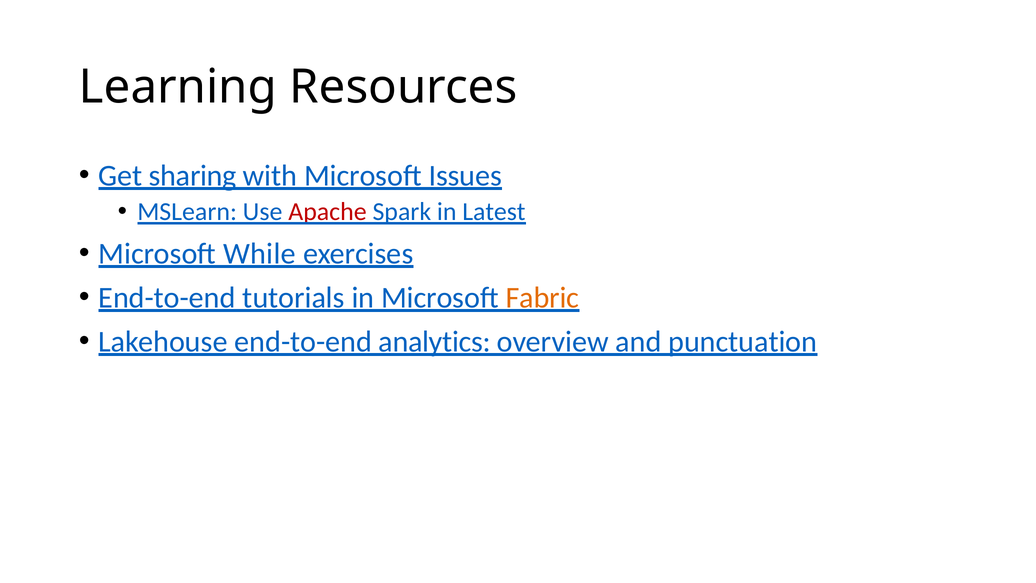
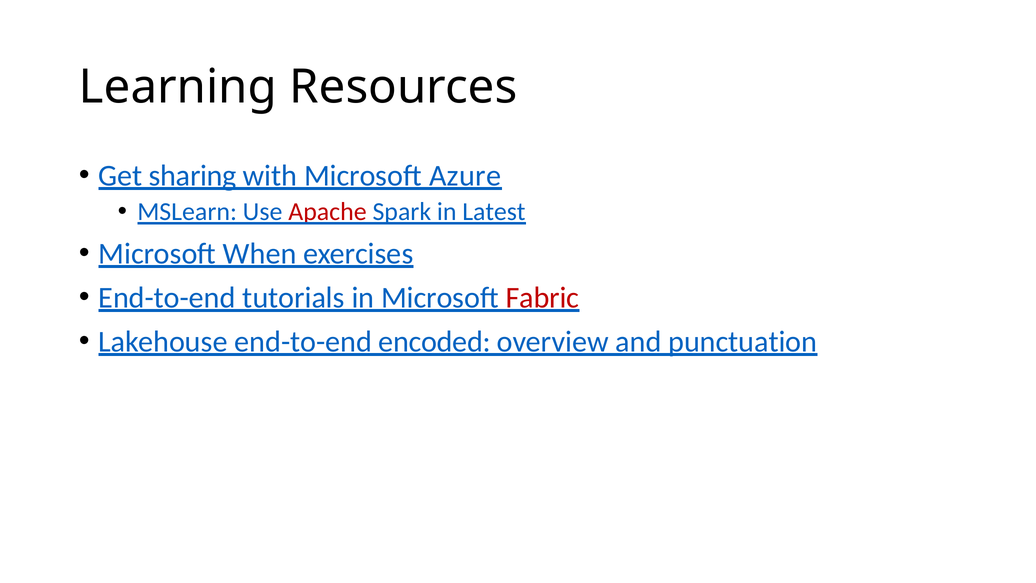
Issues: Issues -> Azure
While: While -> When
Fabric colour: orange -> red
analytics: analytics -> encoded
